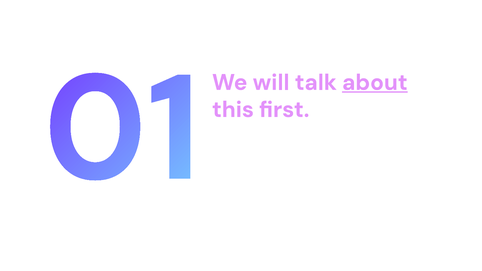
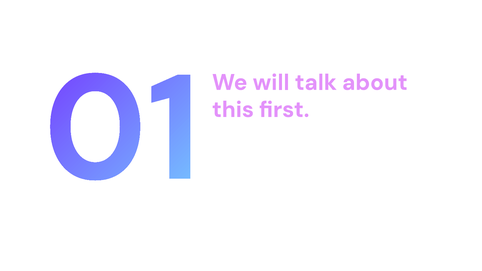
about at (375, 82) underline: present -> none
